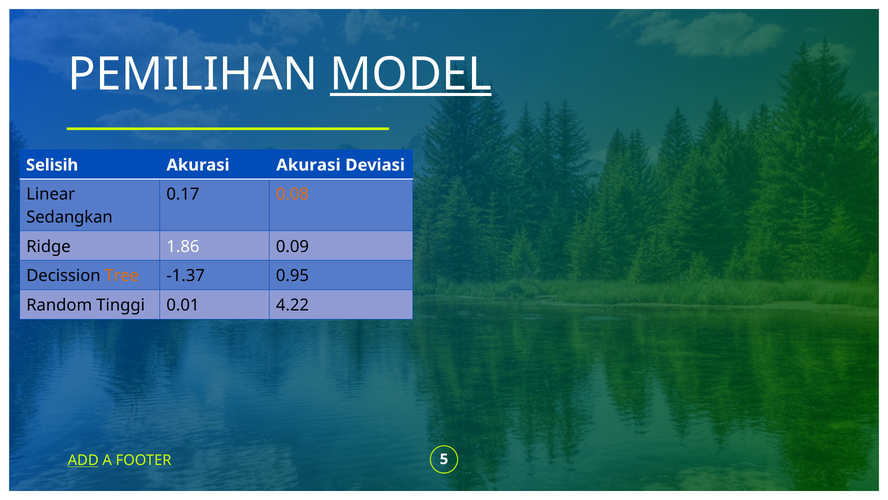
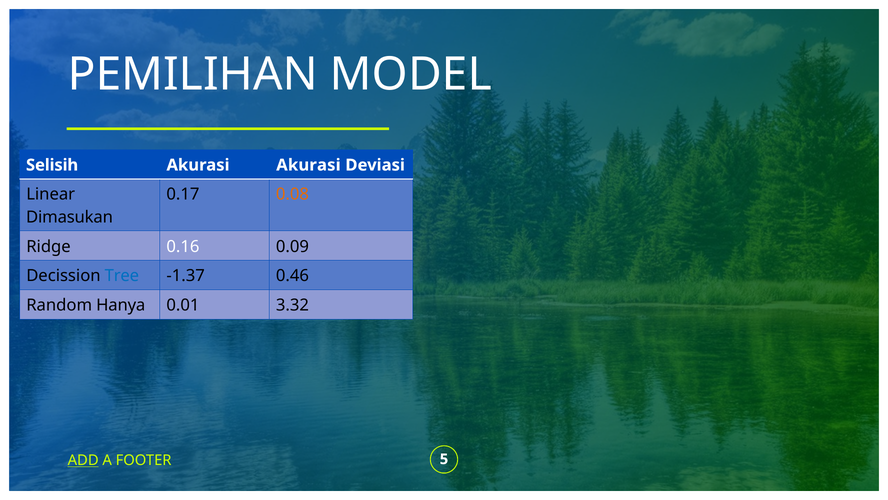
MODEL underline: present -> none
Sedangkan: Sedangkan -> Dimasukan
1.86: 1.86 -> 0.16
Tree colour: orange -> blue
0.95: 0.95 -> 0.46
Tinggi: Tinggi -> Hanya
4.22: 4.22 -> 3.32
